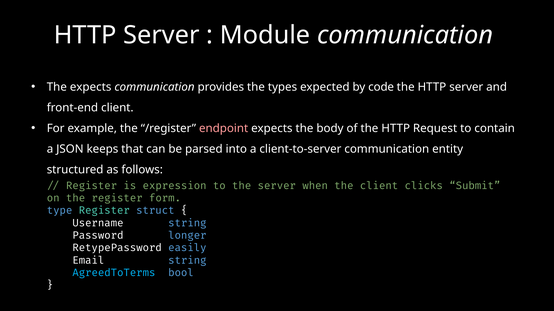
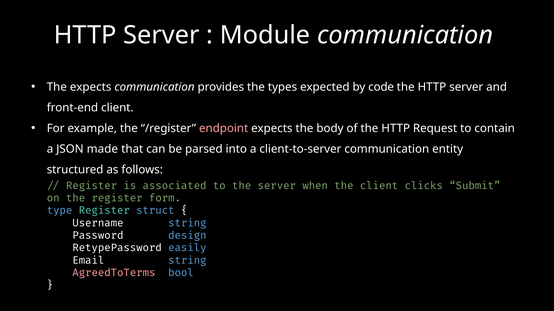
keeps: keeps -> made
expression: expression -> associated
longer: longer -> design
AgreedToTerms colour: light blue -> pink
